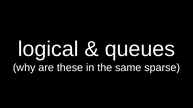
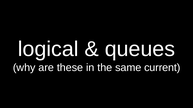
sparse: sparse -> current
